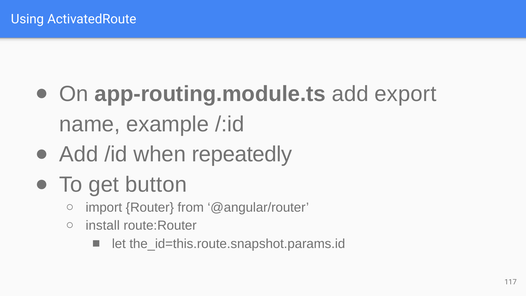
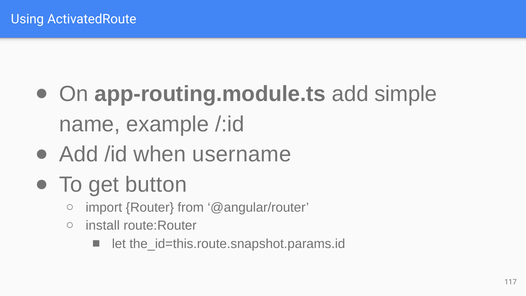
export: export -> simple
repeatedly: repeatedly -> username
